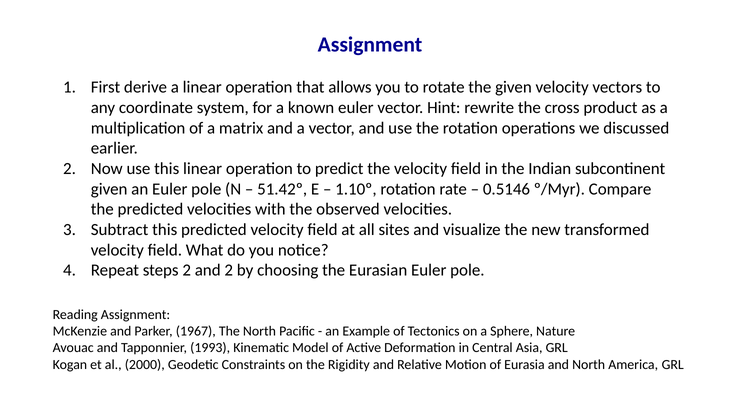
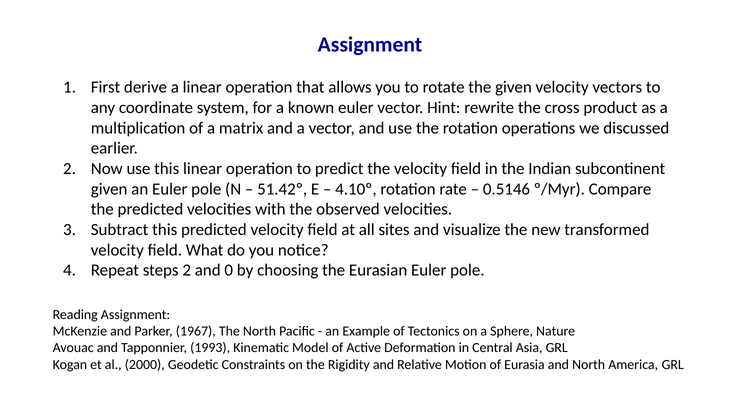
1.10º: 1.10º -> 4.10º
and 2: 2 -> 0
